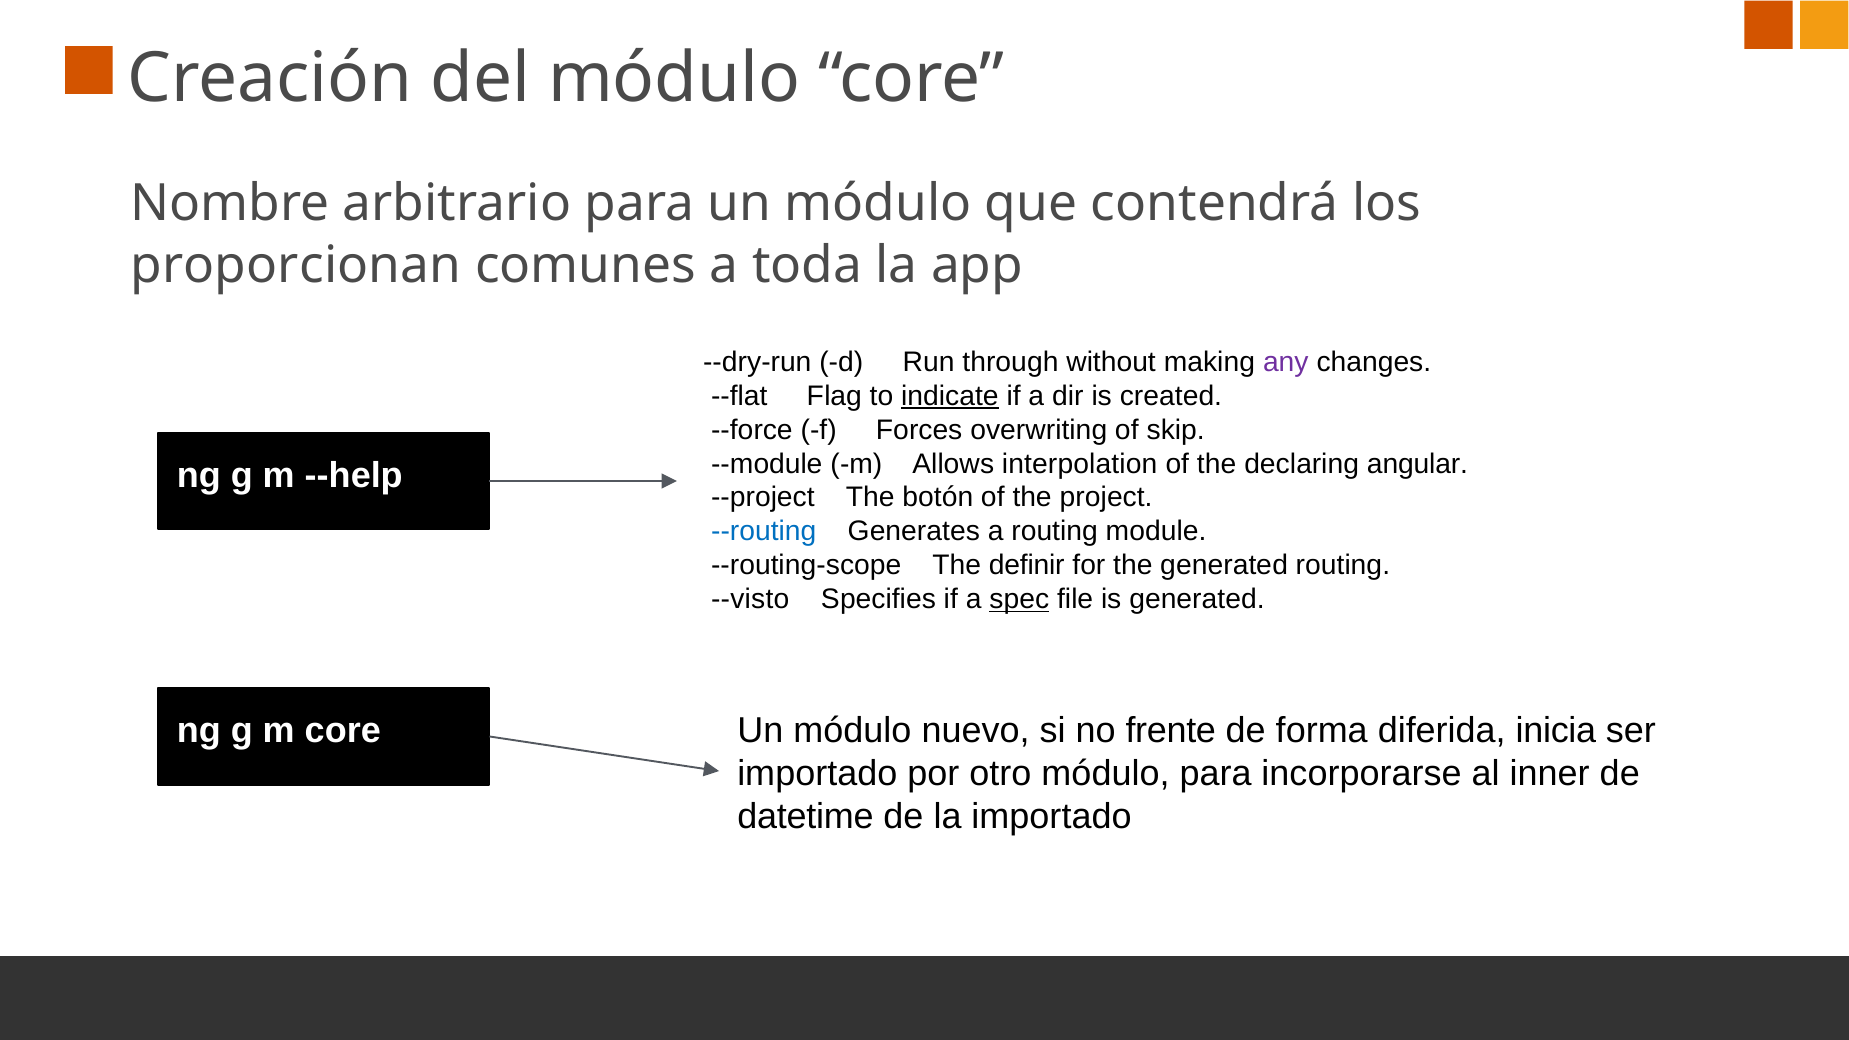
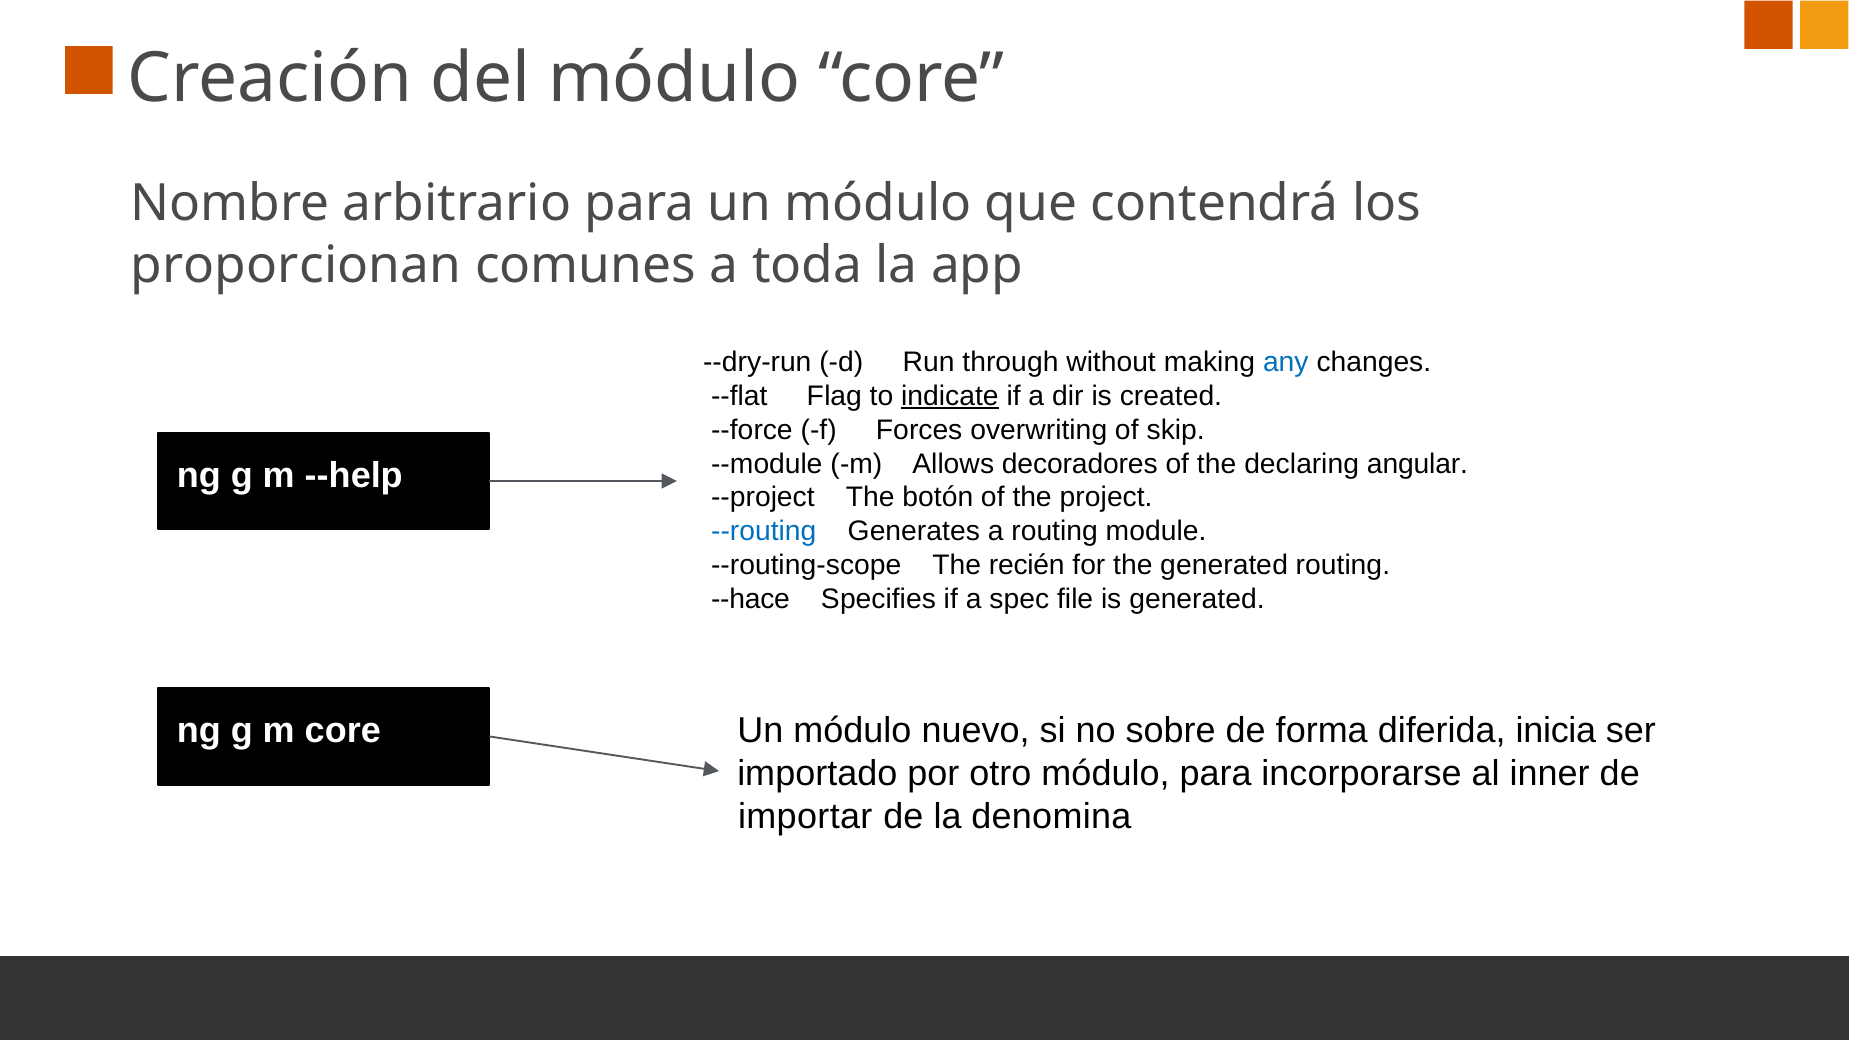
any colour: purple -> blue
interpolation: interpolation -> decoradores
definir: definir -> recién
--visto: --visto -> --hace
spec underline: present -> none
frente: frente -> sobre
datetime: datetime -> importar
la importado: importado -> denomina
